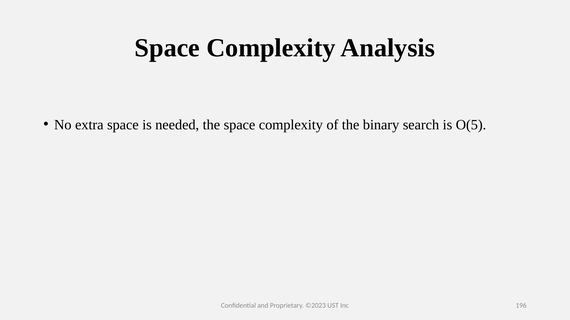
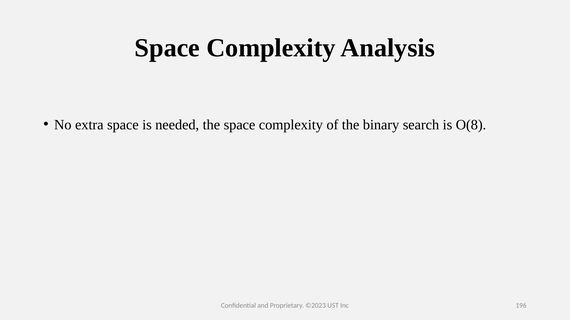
O(5: O(5 -> O(8
